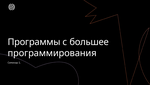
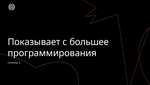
Программы: Программы -> Показывает
